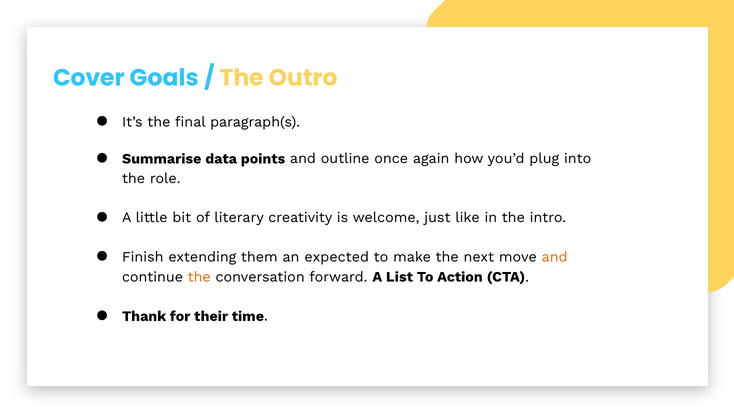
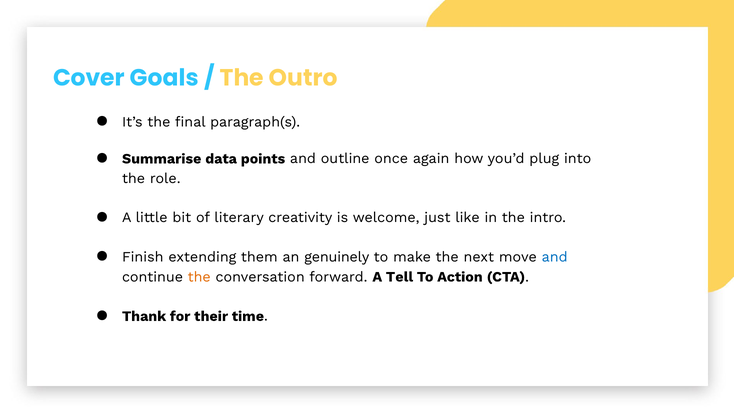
expected: expected -> genuinely
and at (555, 257) colour: orange -> blue
List: List -> Tell
